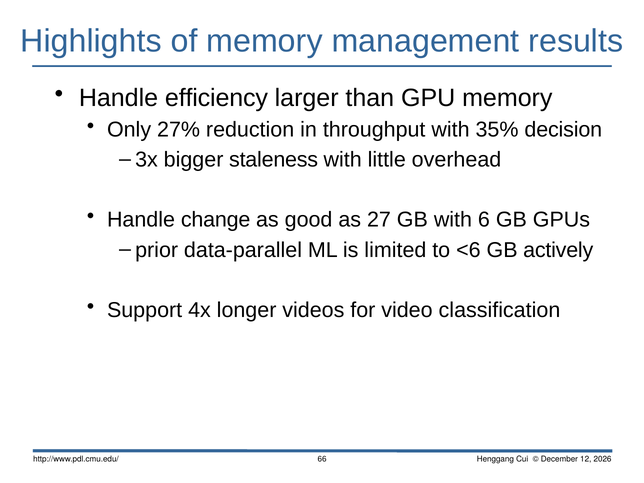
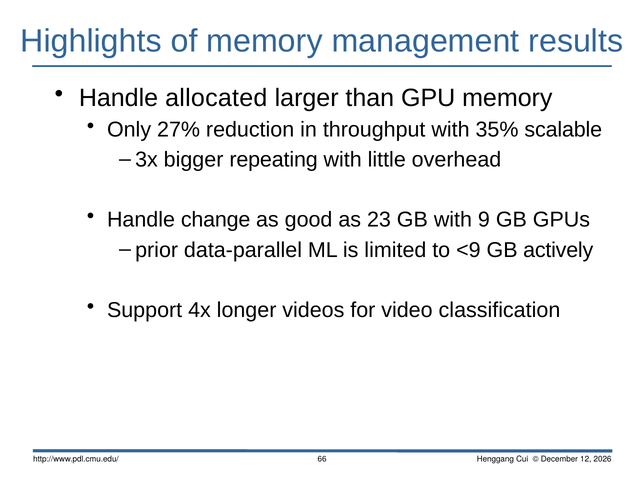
efficiency: efficiency -> allocated
decision: decision -> scalable
staleness: staleness -> repeating
27: 27 -> 23
6: 6 -> 9
<6: <6 -> <9
